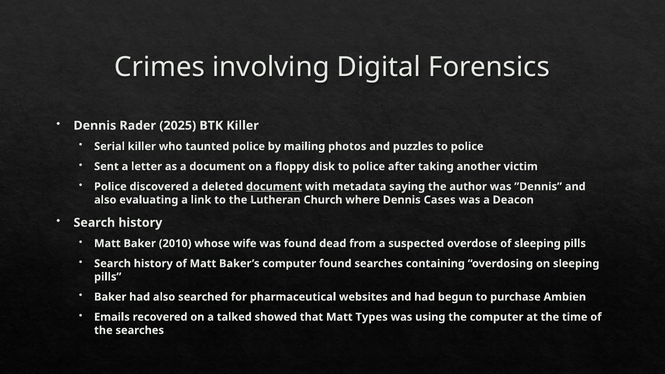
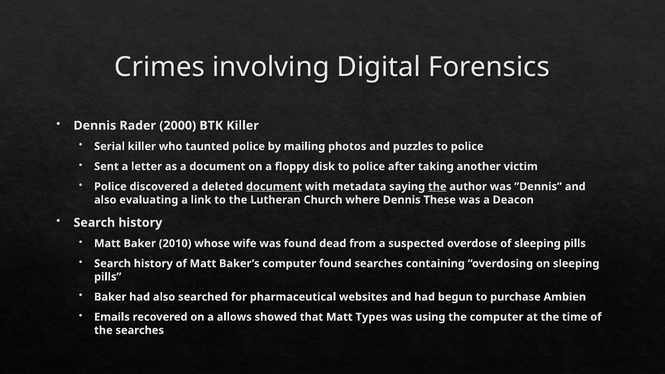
2025: 2025 -> 2000
the at (437, 187) underline: none -> present
Cases: Cases -> These
talked: talked -> allows
